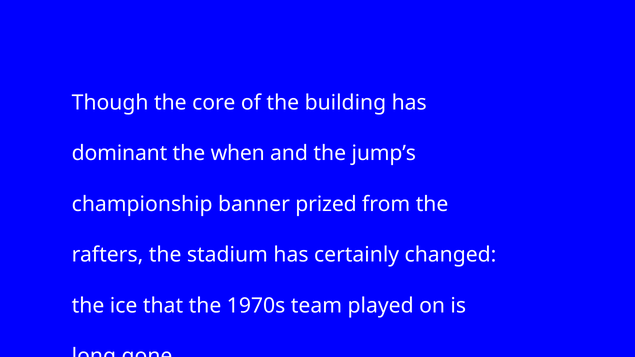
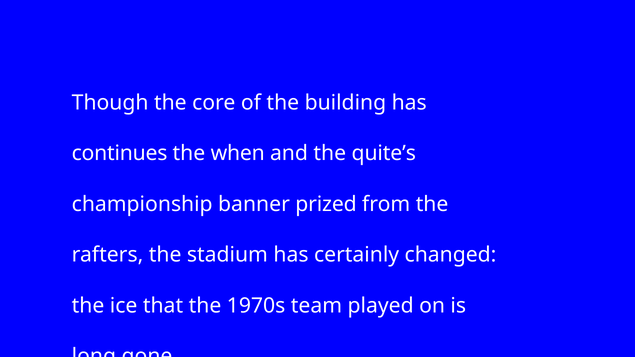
dominant: dominant -> continues
jump’s: jump’s -> quite’s
